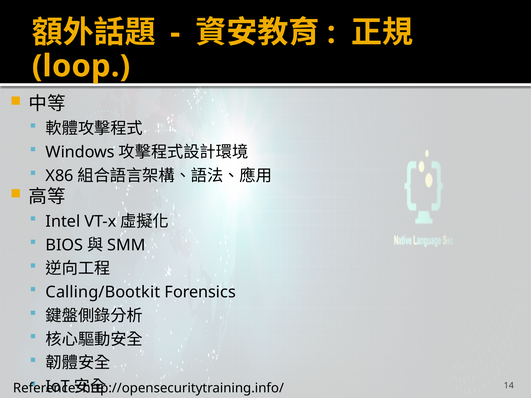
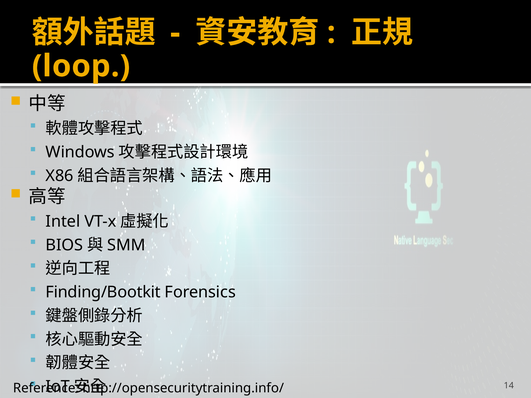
Calling/Bootkit: Calling/Bootkit -> Finding/Bootkit
